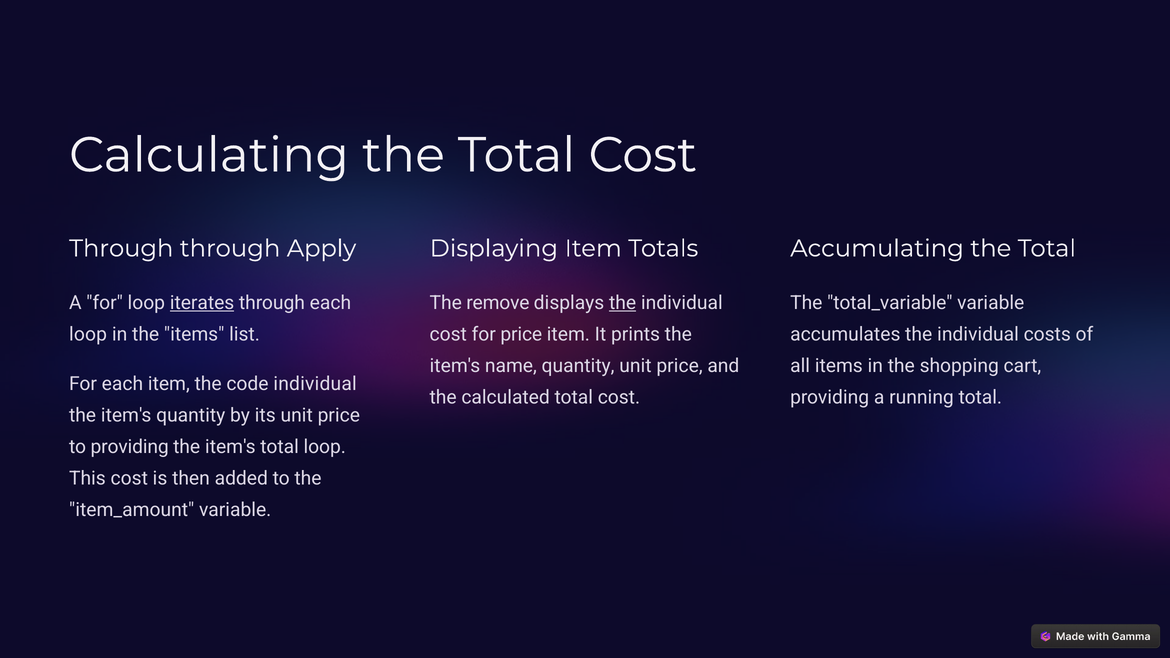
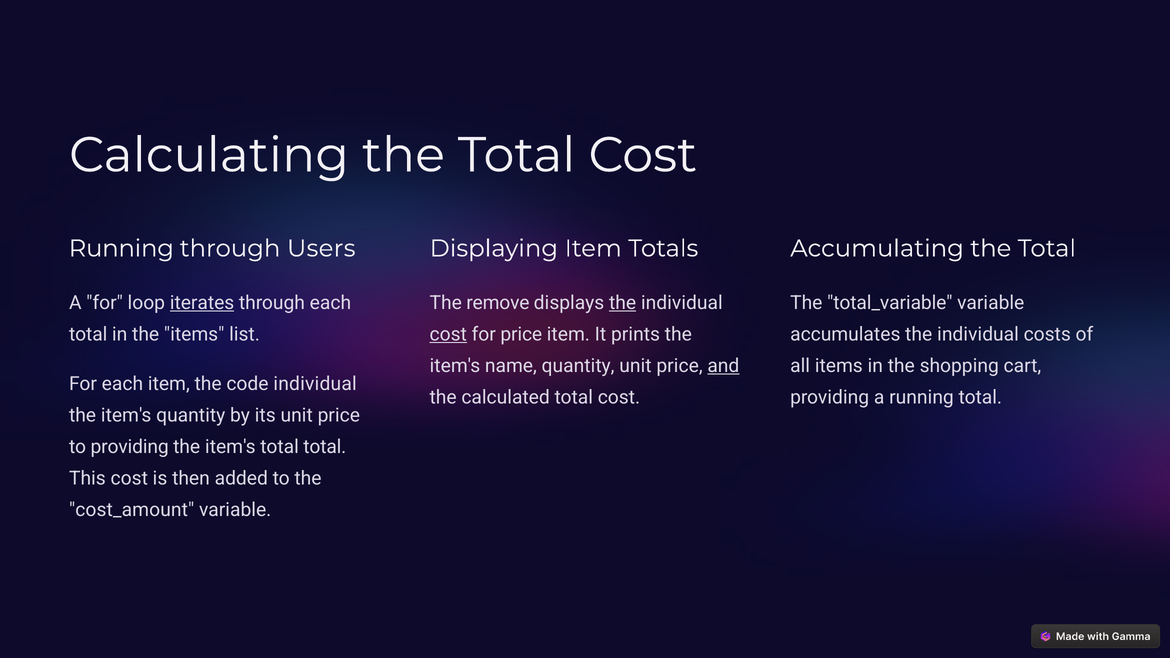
Through at (121, 248): Through -> Running
Apply: Apply -> Users
loop at (88, 334): loop -> total
cost at (448, 334) underline: none -> present
and underline: none -> present
total loop: loop -> total
item_amount: item_amount -> cost_amount
